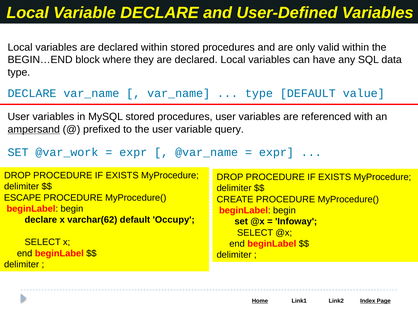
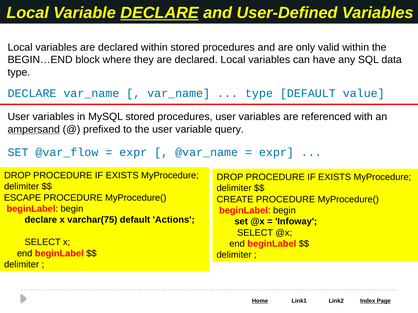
DECLARE at (160, 13) underline: none -> present
@var_work: @var_work -> @var_flow
varchar(62: varchar(62 -> varchar(75
Occupy: Occupy -> Actions
